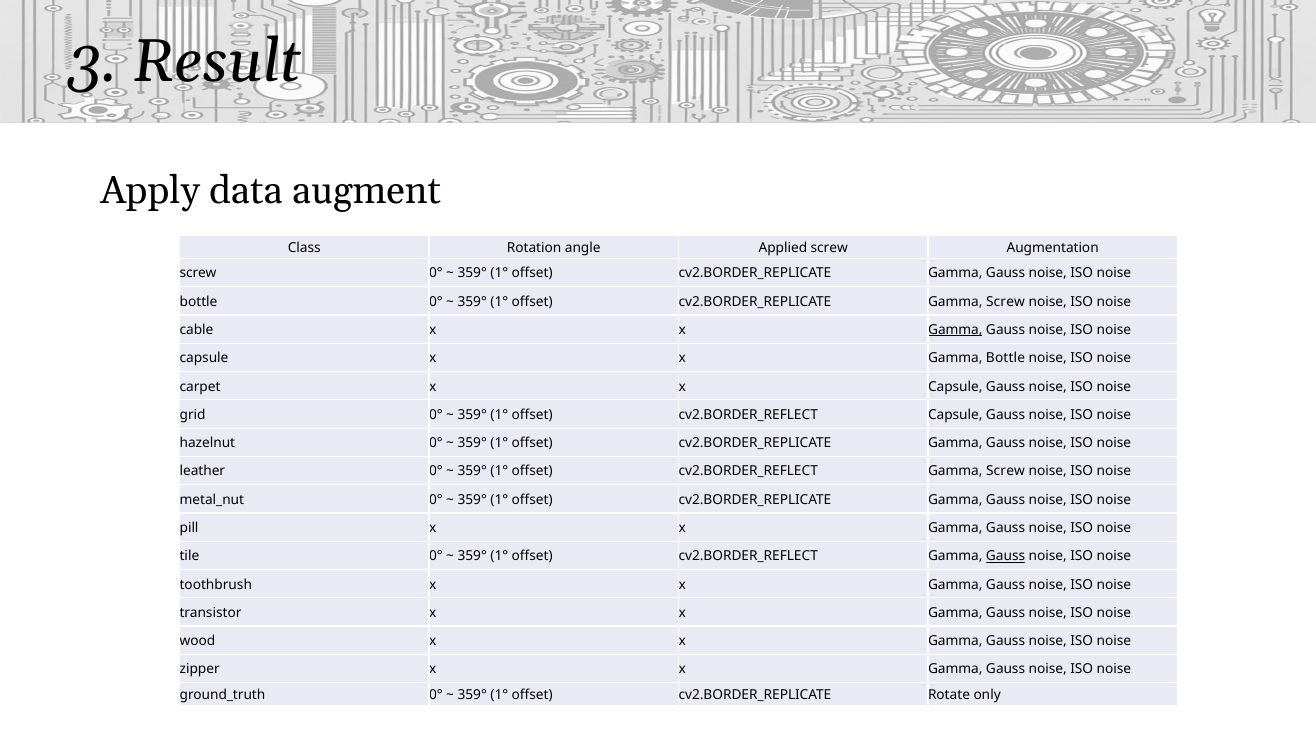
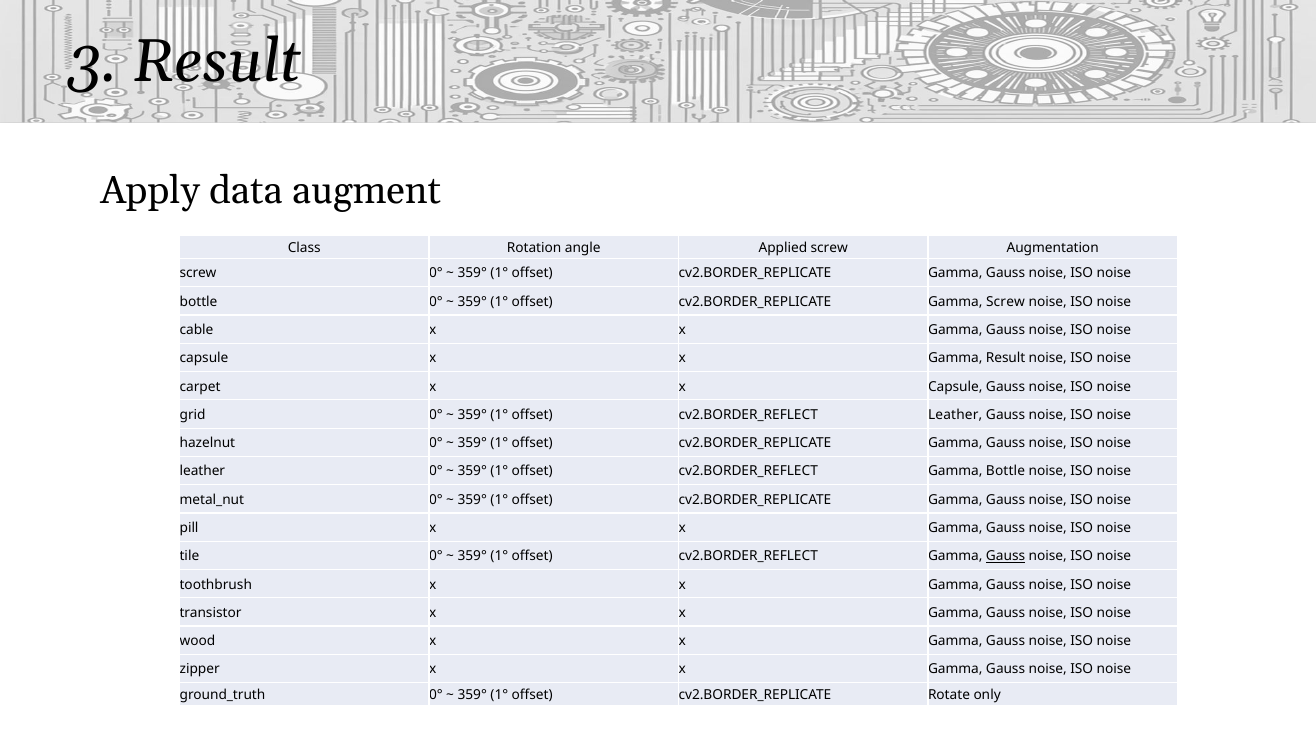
Gamma at (955, 330) underline: present -> none
Gamma Bottle: Bottle -> Result
Capsule at (955, 415): Capsule -> Leather
Screw at (1005, 472): Screw -> Bottle
